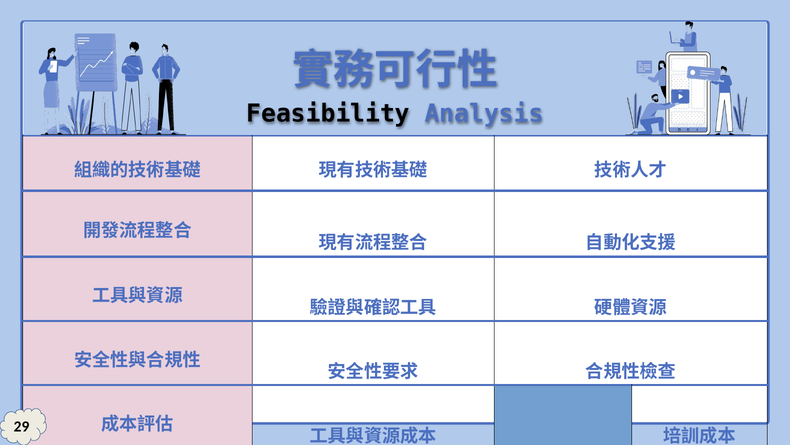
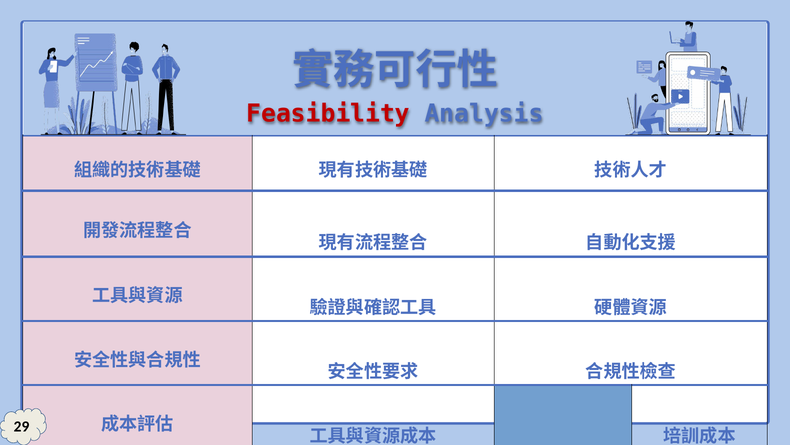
Feasibility colour: black -> red
